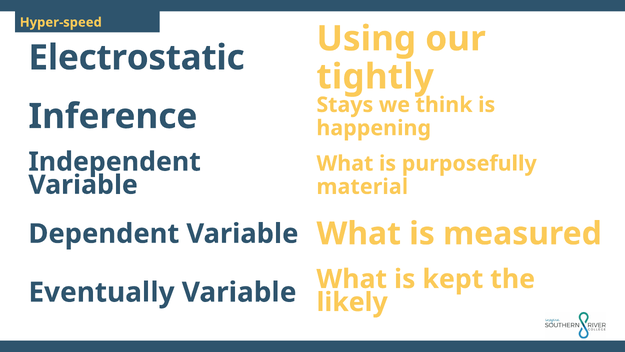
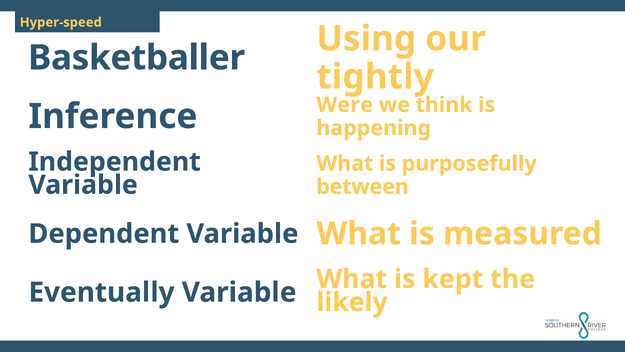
Electrostatic: Electrostatic -> Basketballer
Stays: Stays -> Were
material: material -> between
